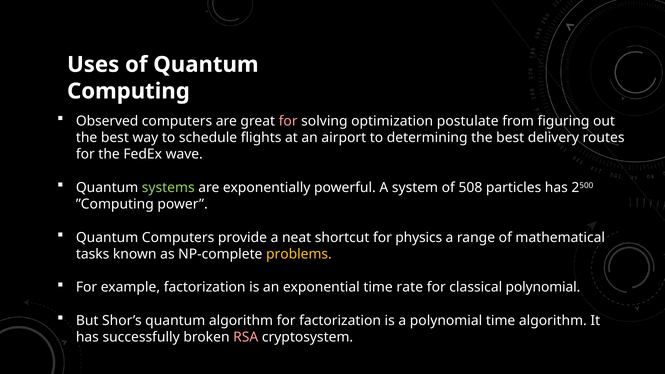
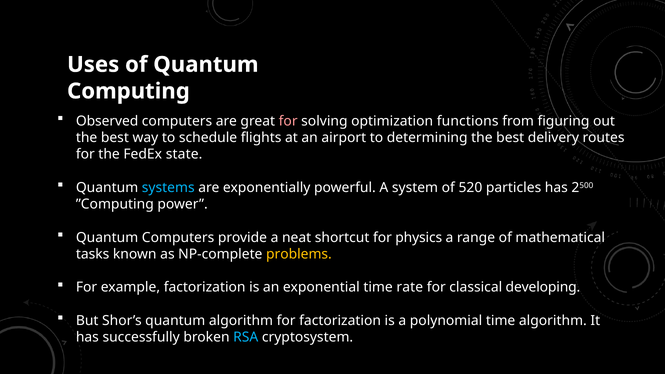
postulate: postulate -> functions
wave: wave -> state
systems colour: light green -> light blue
508: 508 -> 520
classical polynomial: polynomial -> developing
RSA colour: pink -> light blue
